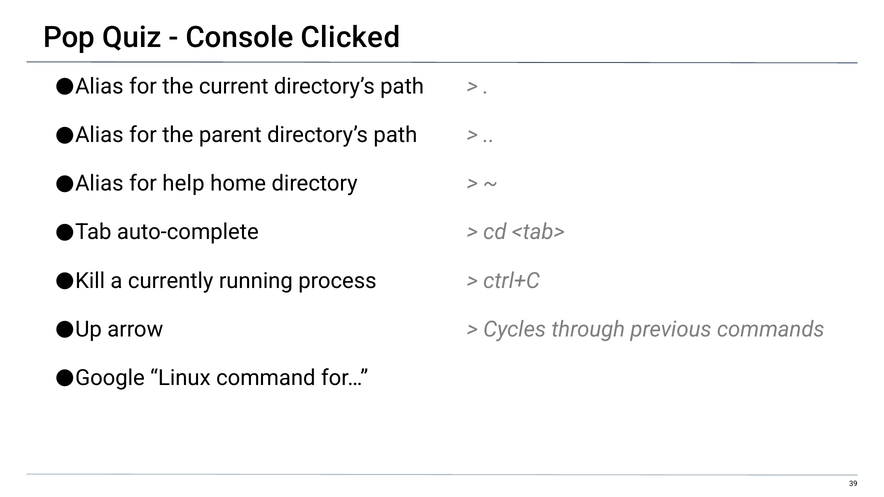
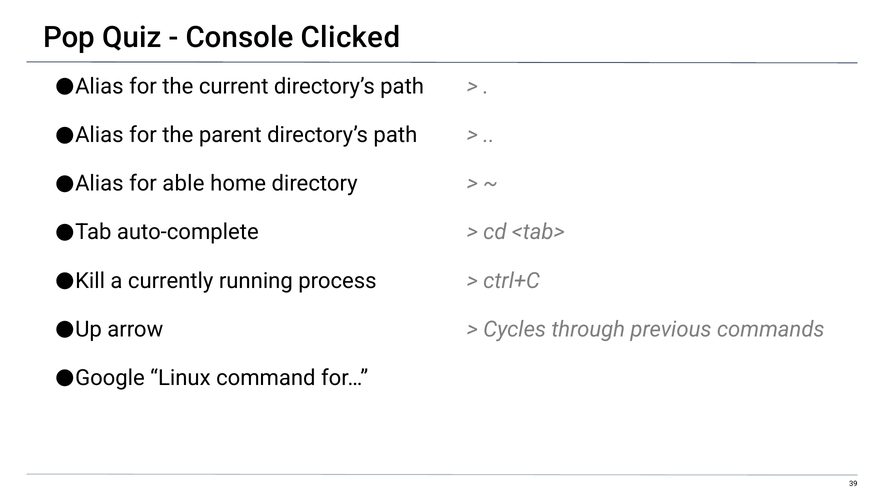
help: help -> able
